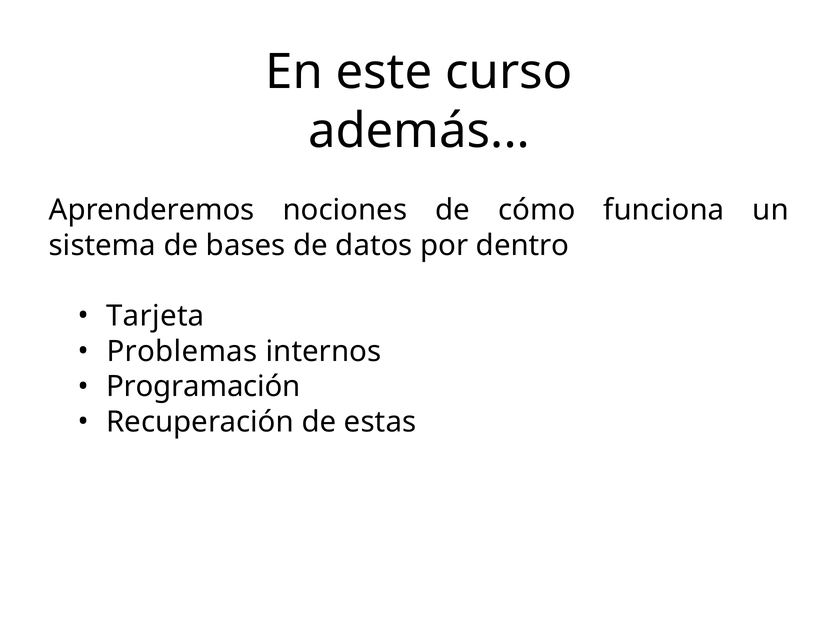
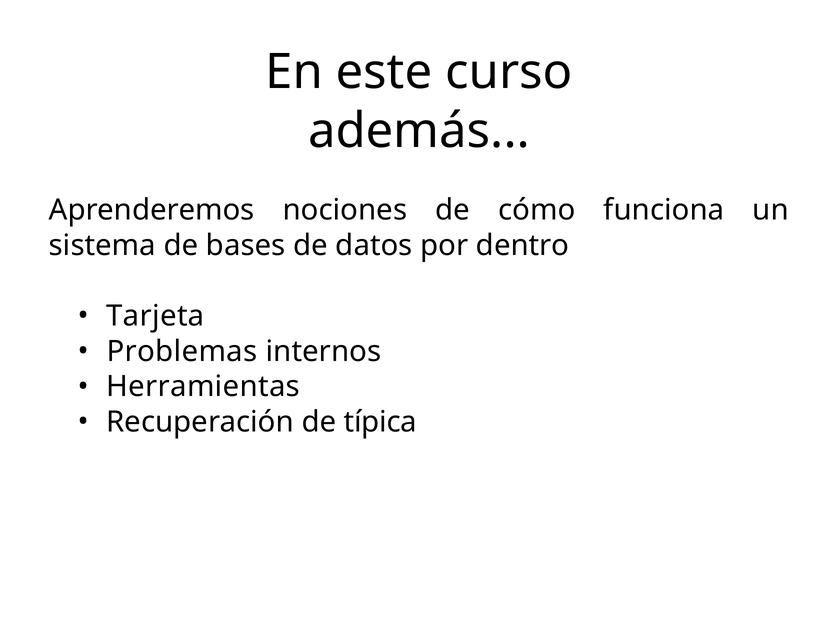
Programación: Programación -> Herramientas
estas: estas -> típica
